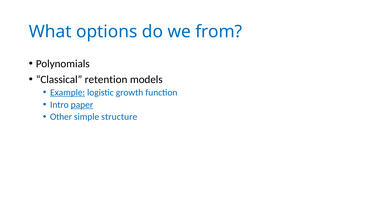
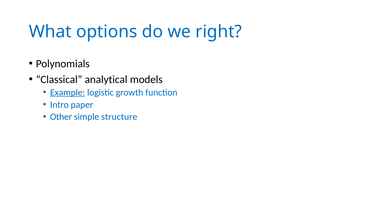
from: from -> right
retention: retention -> analytical
paper underline: present -> none
